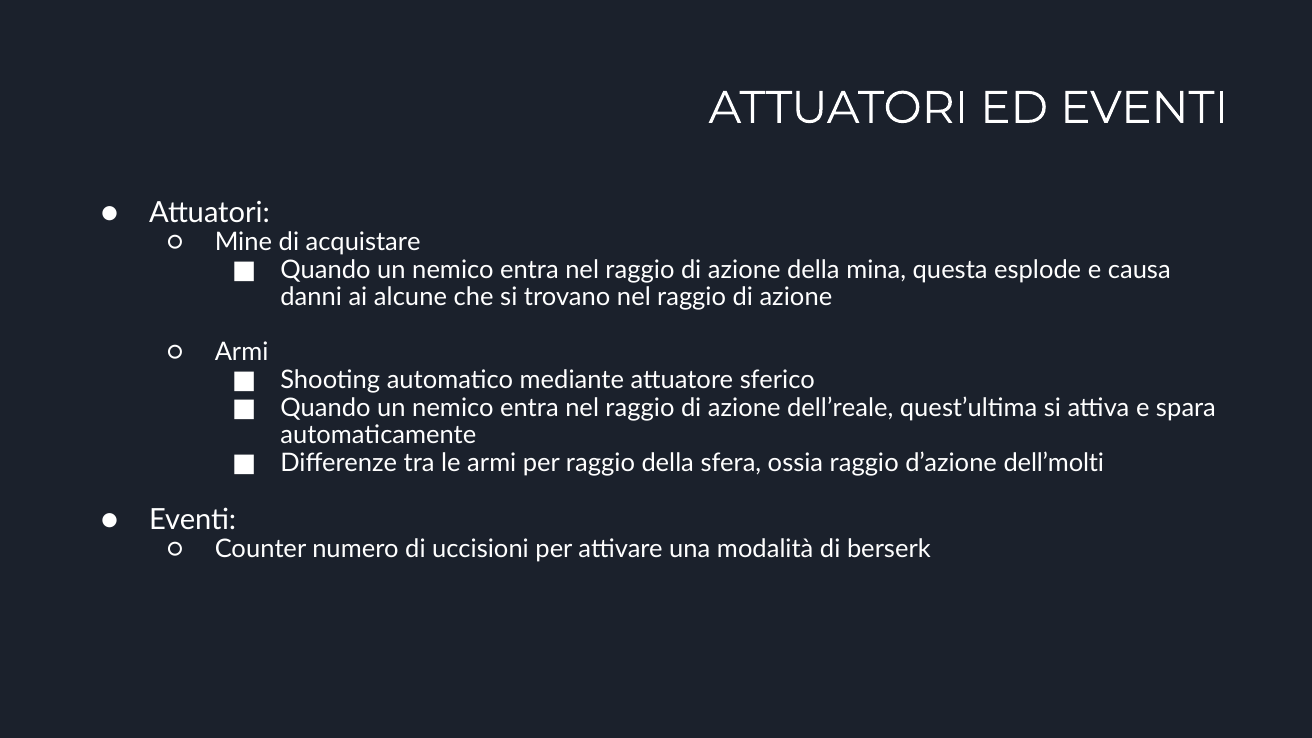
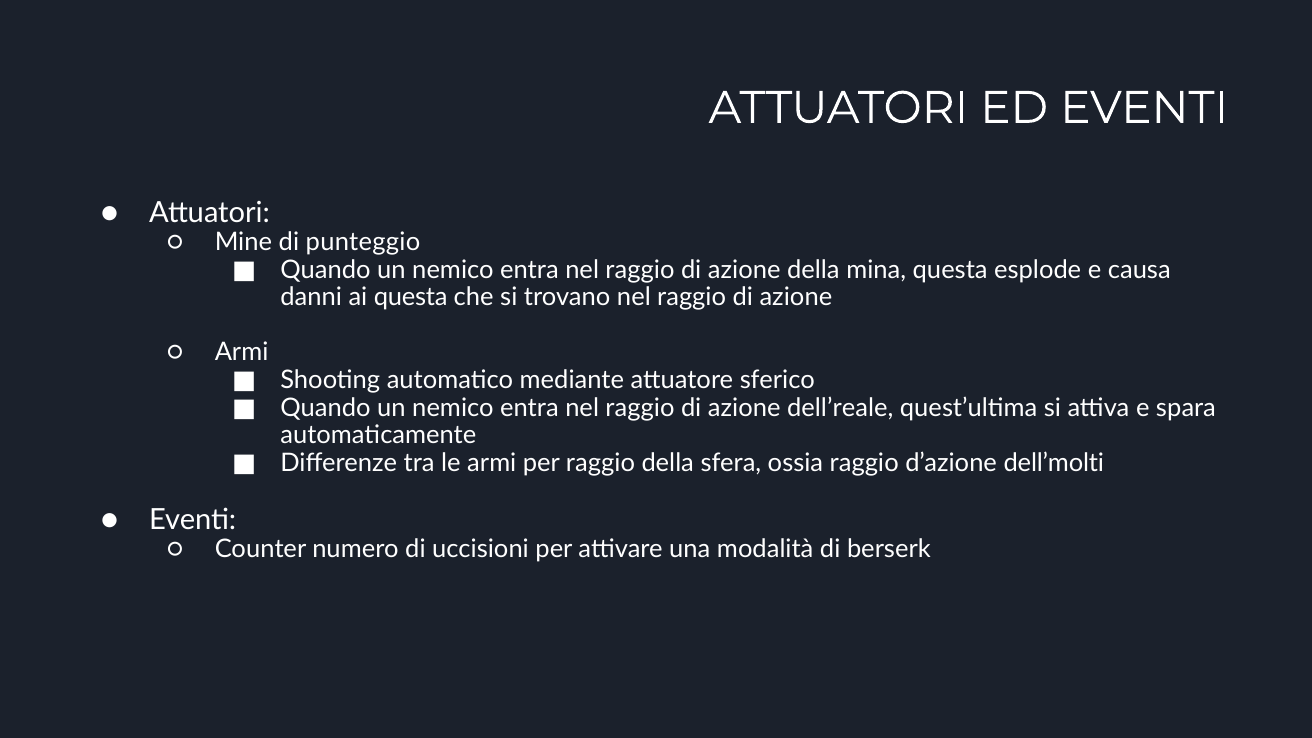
acquistare: acquistare -> punteggio
ai alcune: alcune -> questa
